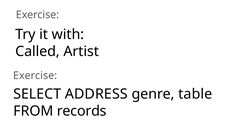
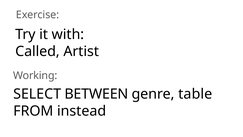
Exercise at (35, 75): Exercise -> Working
ADDRESS: ADDRESS -> BETWEEN
records: records -> instead
